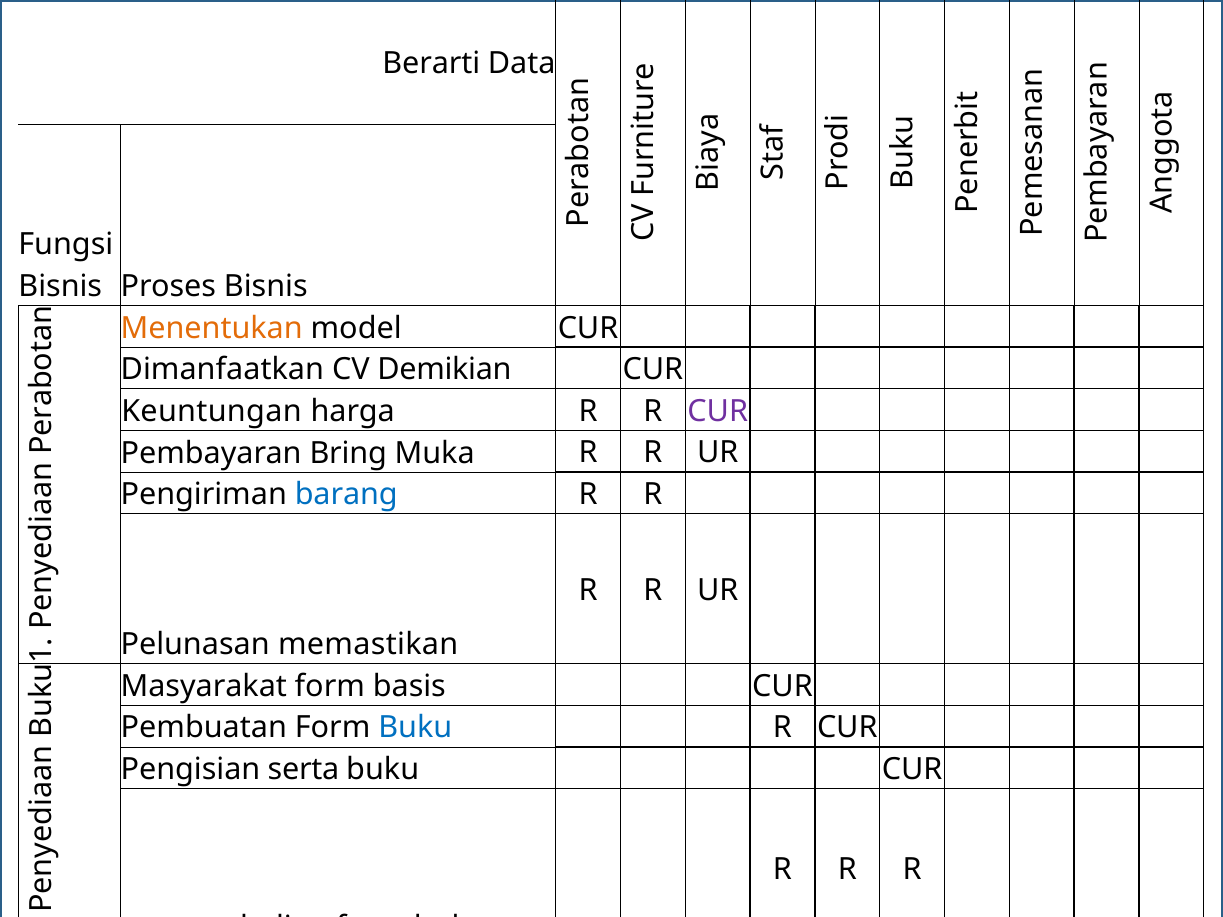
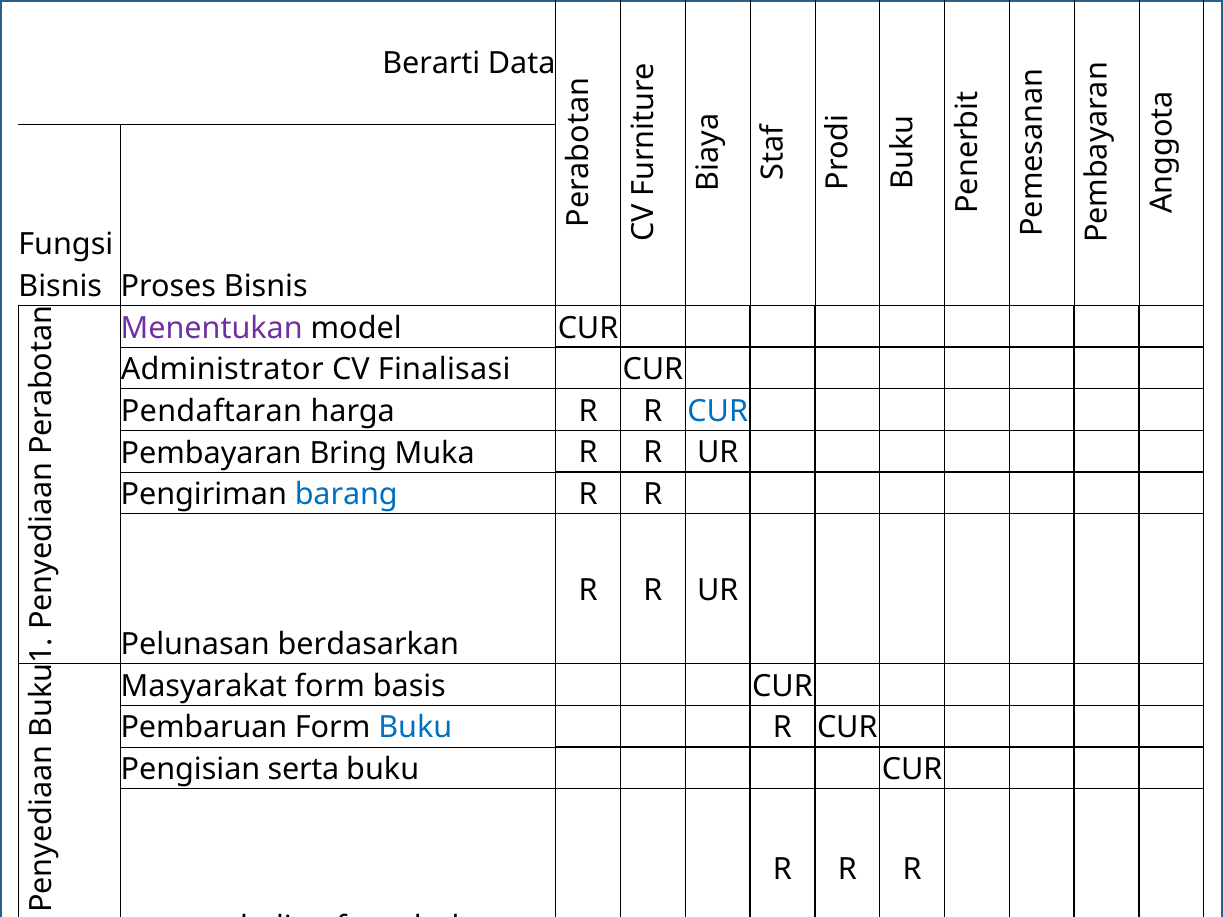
Menentukan colour: orange -> purple
Dimanfaatkan: Dimanfaatkan -> Administrator
Demikian: Demikian -> Finalisasi
Keuntungan: Keuntungan -> Pendaftaran
CUR at (718, 411) colour: purple -> blue
memastikan: memastikan -> berdasarkan
Pembuatan at (204, 728): Pembuatan -> Pembaruan
